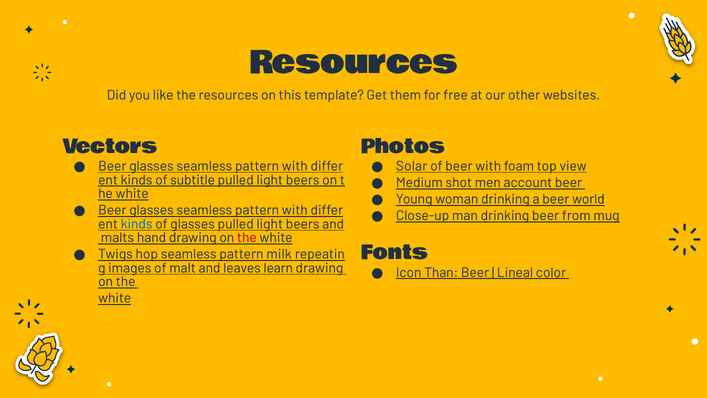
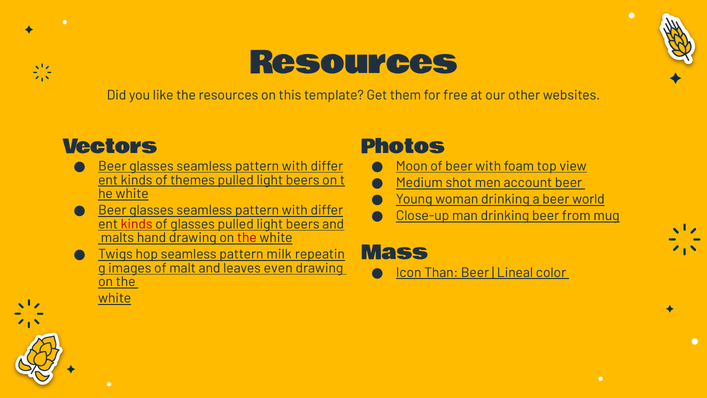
Solar: Solar -> Moon
subtitle: subtitle -> themes
kinds at (137, 224) colour: blue -> red
Fonts: Fonts -> Mass
learn: learn -> even
